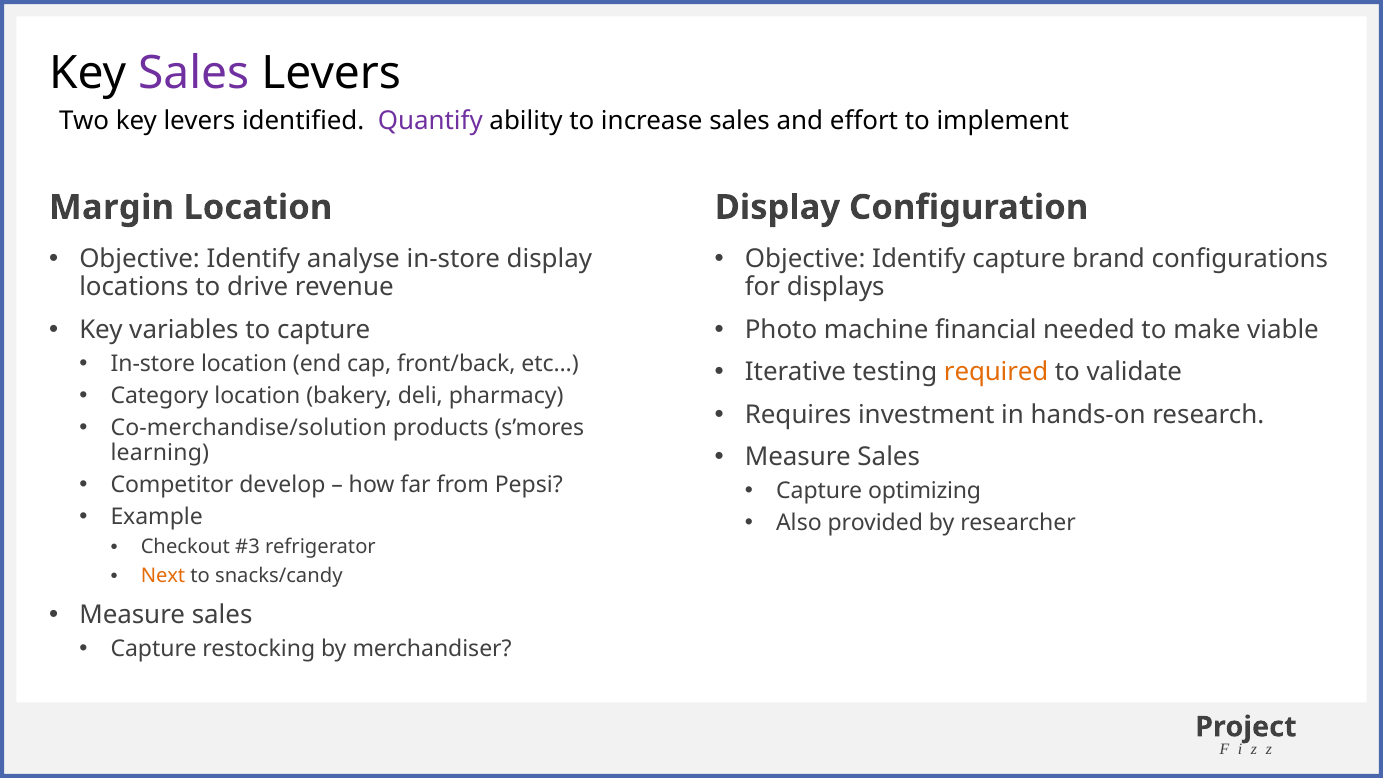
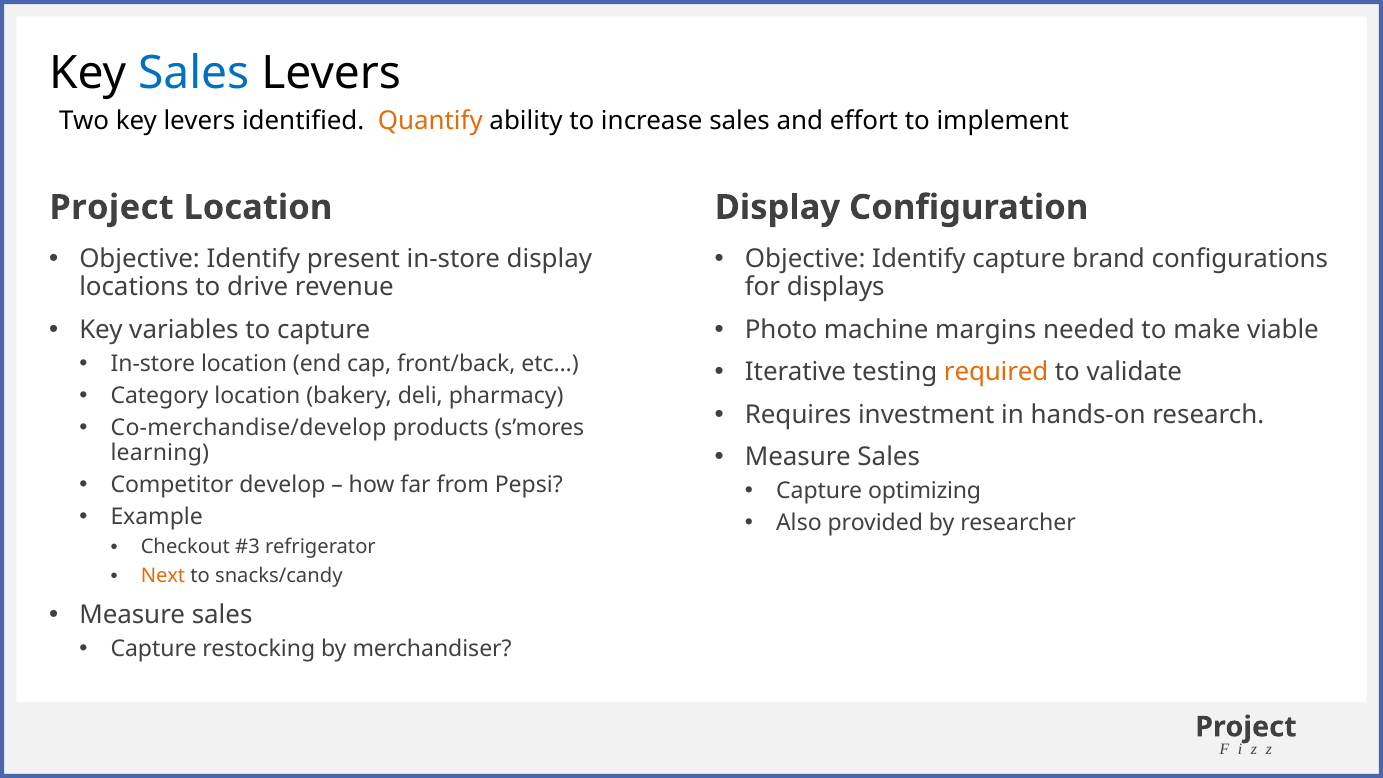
Sales at (194, 73) colour: purple -> blue
Quantify colour: purple -> orange
Margin at (112, 207): Margin -> Project
analyse: analyse -> present
financial: financial -> margins
Co-merchandise/solution: Co-merchandise/solution -> Co-merchandise/develop
